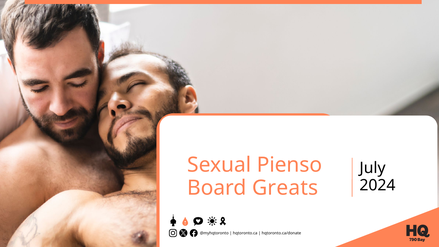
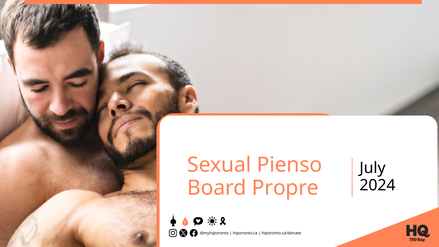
Greats: Greats -> Propre
